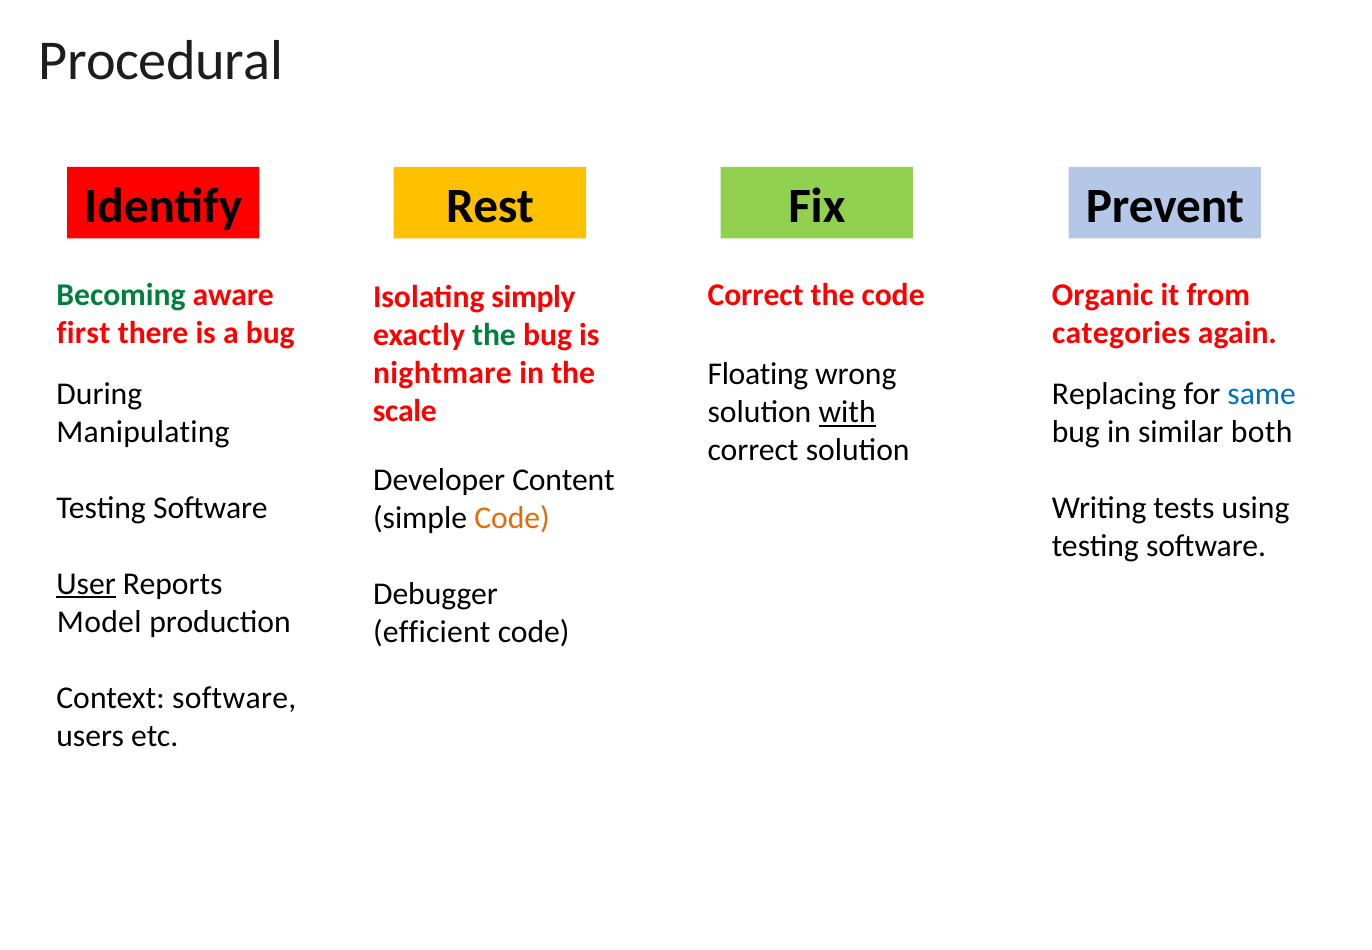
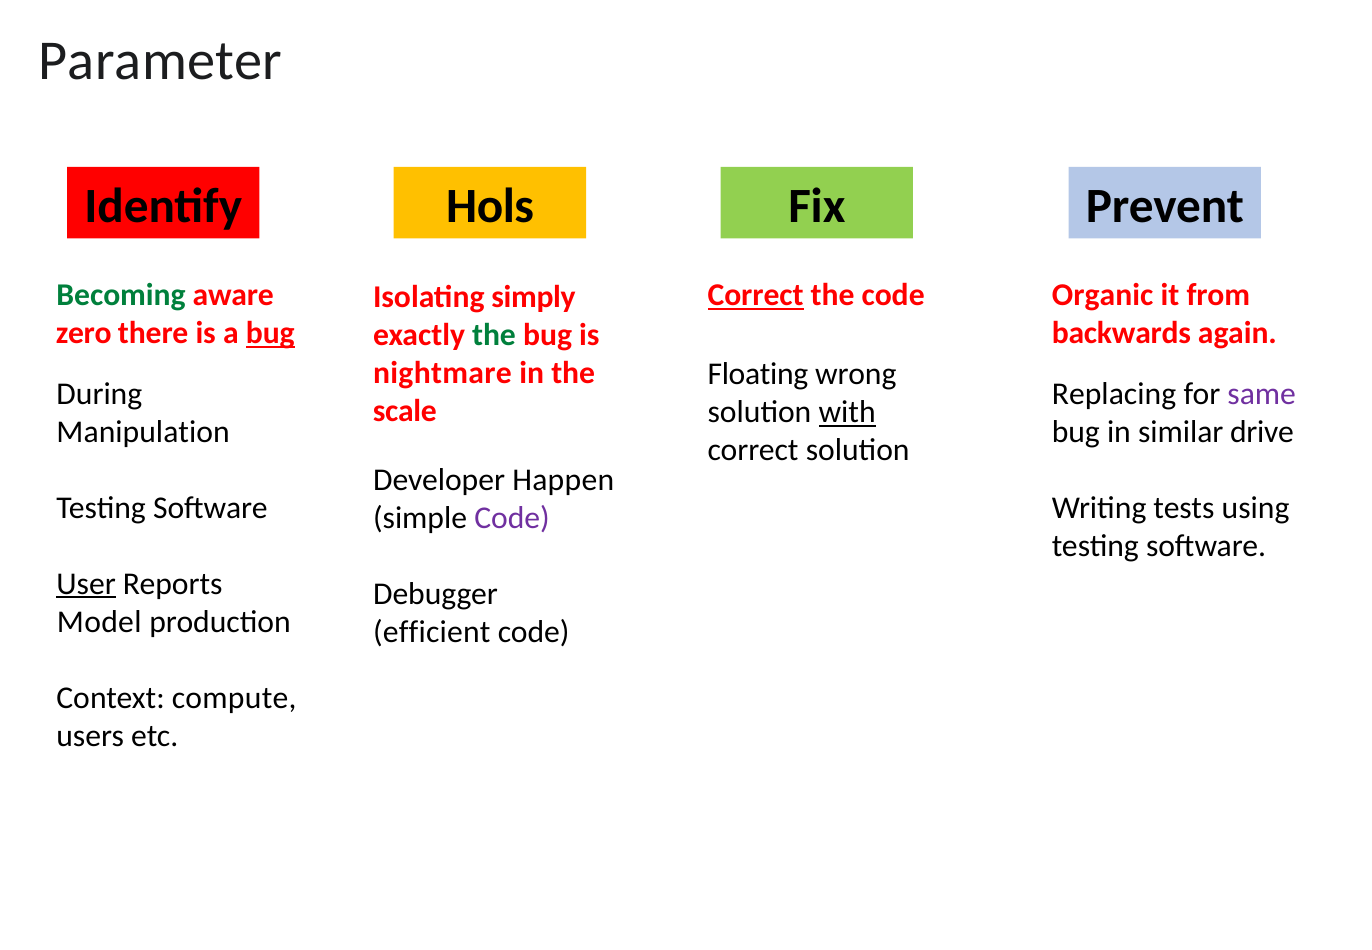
Procedural: Procedural -> Parameter
Rest: Rest -> Hols
Correct at (756, 295) underline: none -> present
first: first -> zero
bug at (270, 333) underline: none -> present
categories: categories -> backwards
same colour: blue -> purple
Manipulating: Manipulating -> Manipulation
both: both -> drive
Content: Content -> Happen
Code at (512, 518) colour: orange -> purple
Context software: software -> compute
